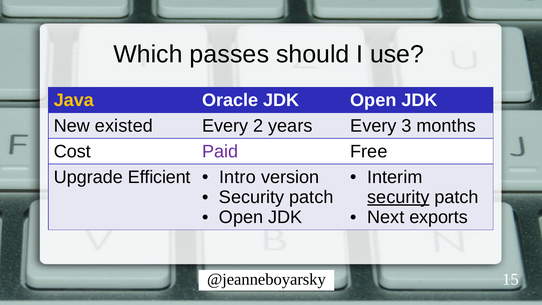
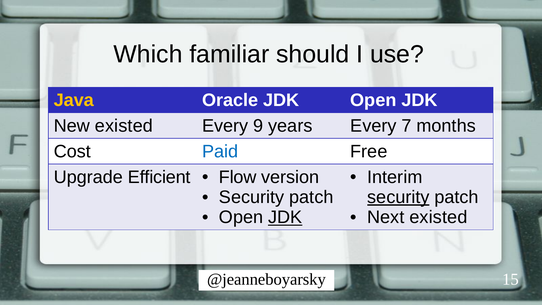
passes: passes -> familiar
2: 2 -> 9
3: 3 -> 7
Paid colour: purple -> blue
Intro: Intro -> Flow
JDK at (285, 217) underline: none -> present
Next exports: exports -> existed
